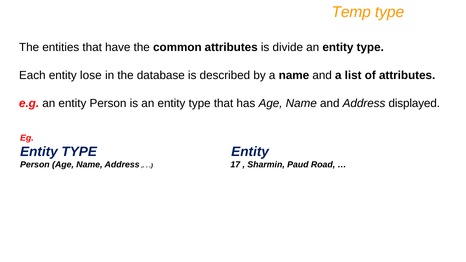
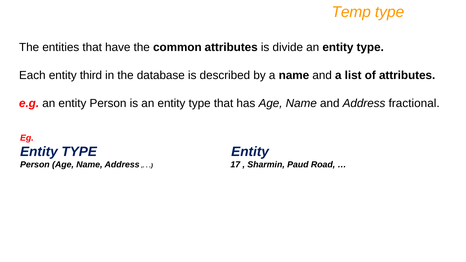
lose: lose -> third
displayed: displayed -> fractional
